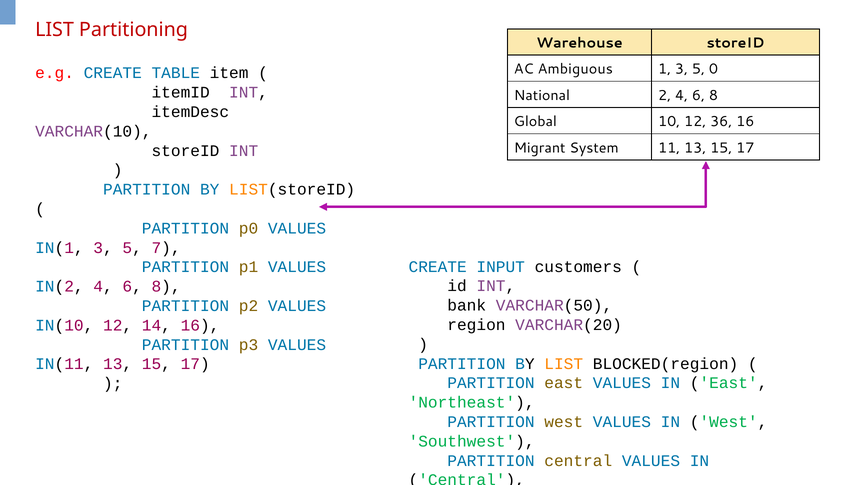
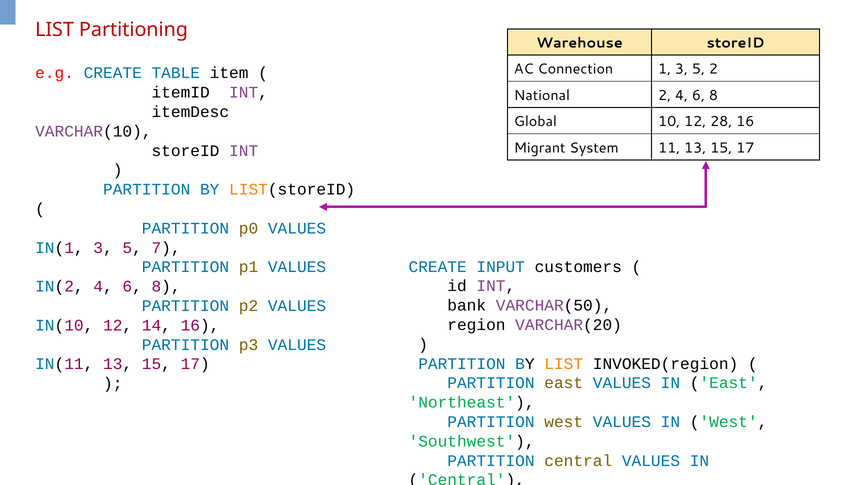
Ambiguous: Ambiguous -> Connection
5 0: 0 -> 2
36: 36 -> 28
BLOCKED(region: BLOCKED(region -> INVOKED(region
